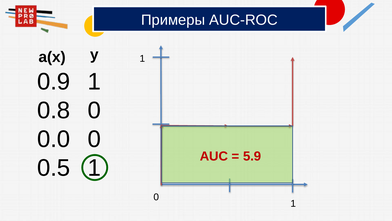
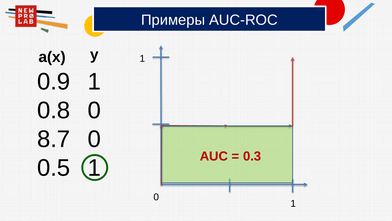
0.0: 0.0 -> 8.7
5.9: 5.9 -> 0.3
